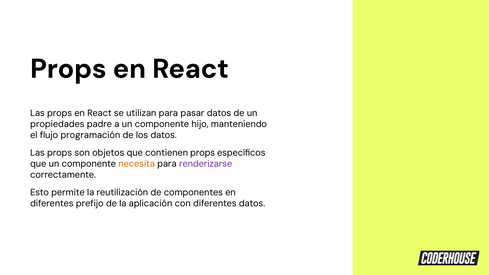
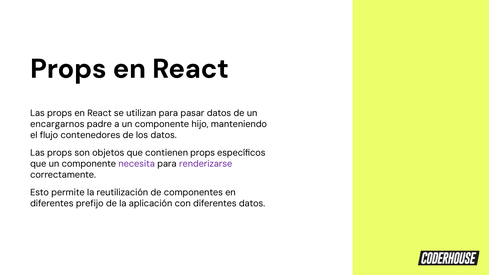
propiedades: propiedades -> encargarnos
programación: programación -> contenedores
necesita colour: orange -> purple
